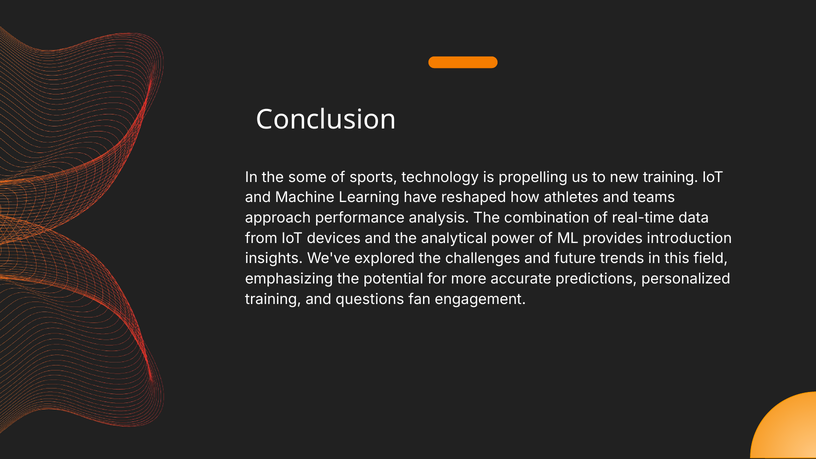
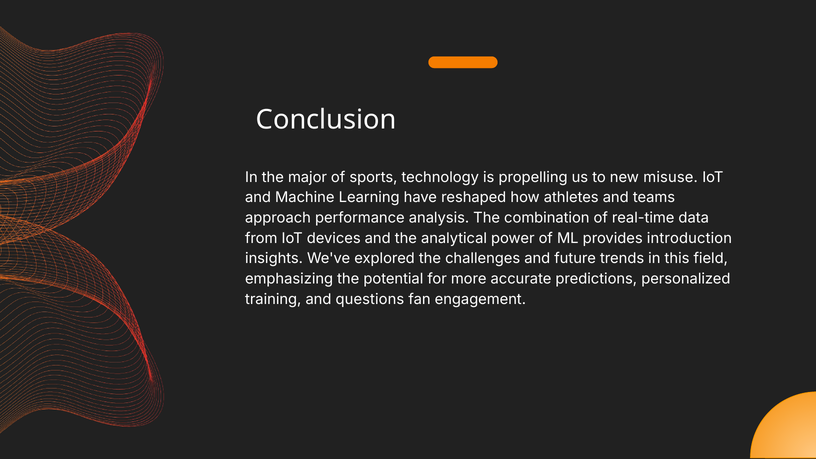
some: some -> major
new training: training -> misuse
